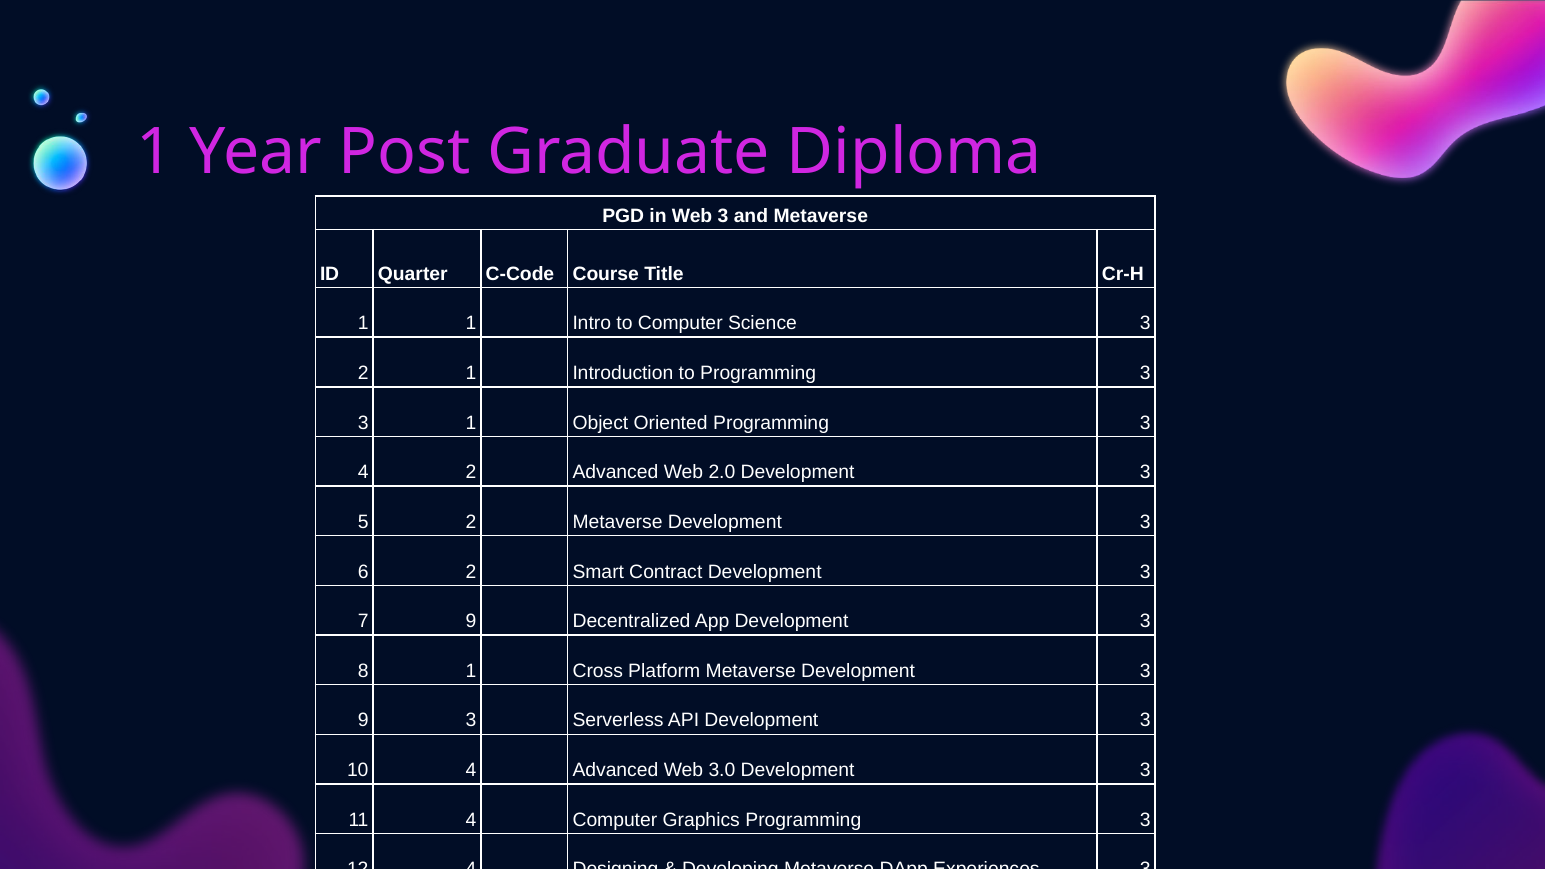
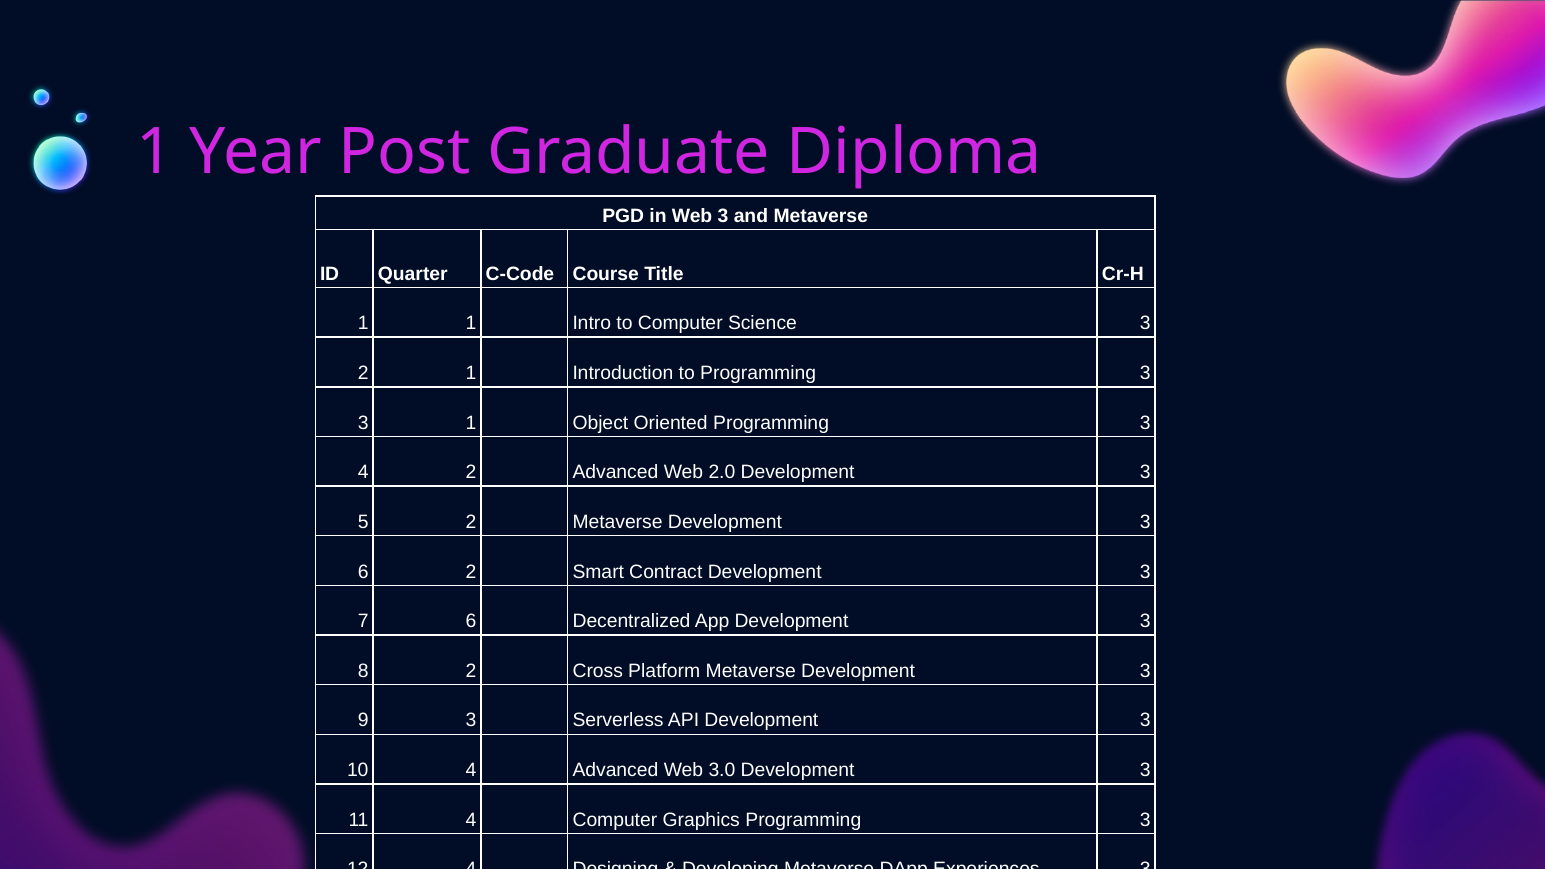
7 9: 9 -> 6
8 1: 1 -> 2
